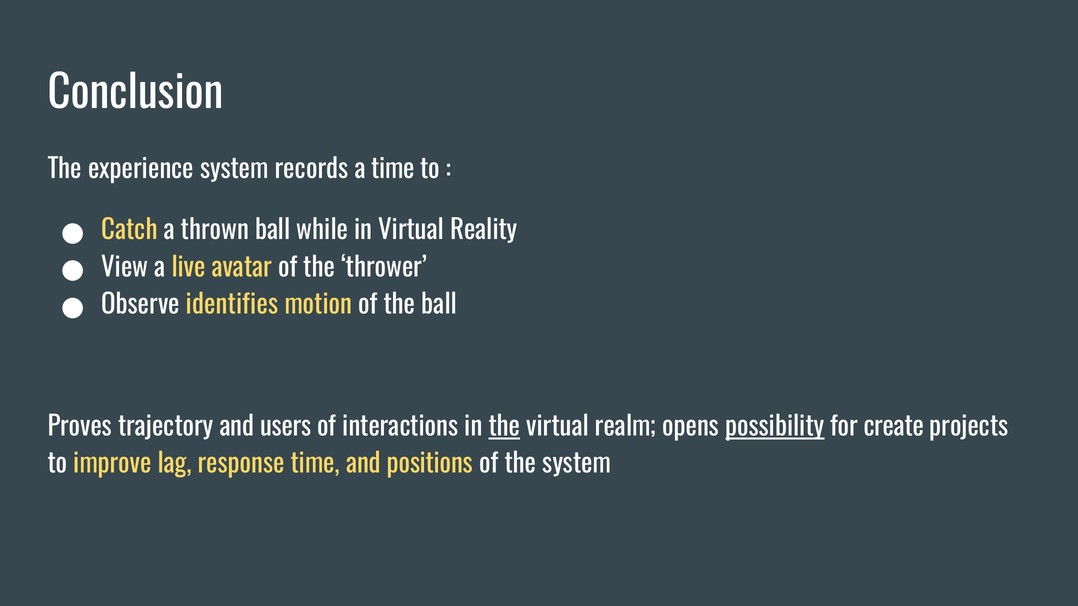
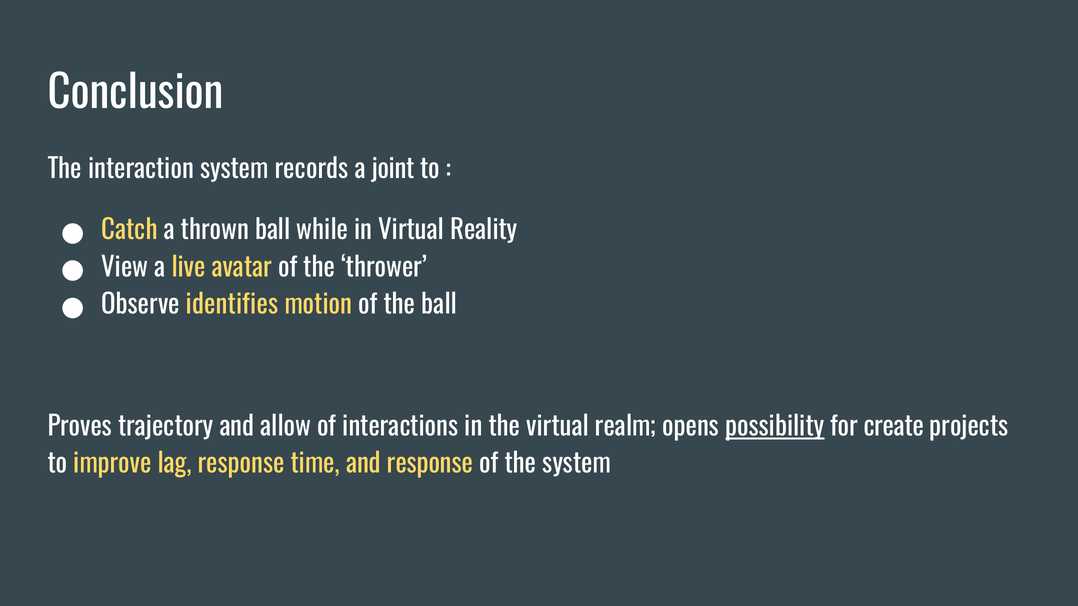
experience: experience -> interaction
a time: time -> joint
users: users -> allow
the at (504, 427) underline: present -> none
and positions: positions -> response
